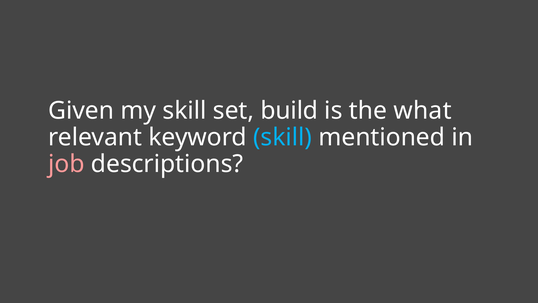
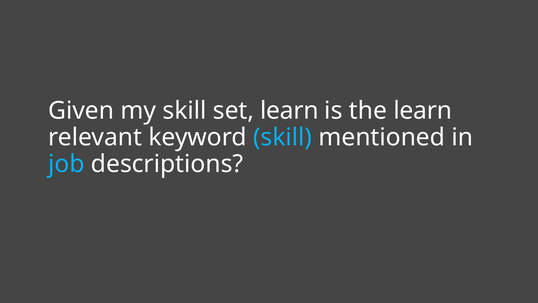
set build: build -> learn
the what: what -> learn
job colour: pink -> light blue
